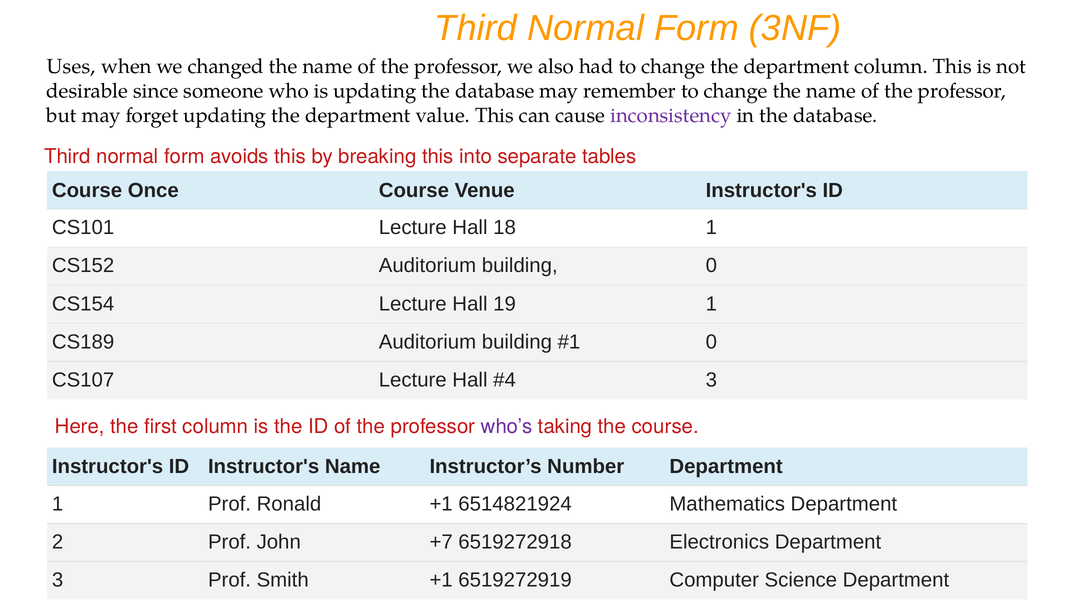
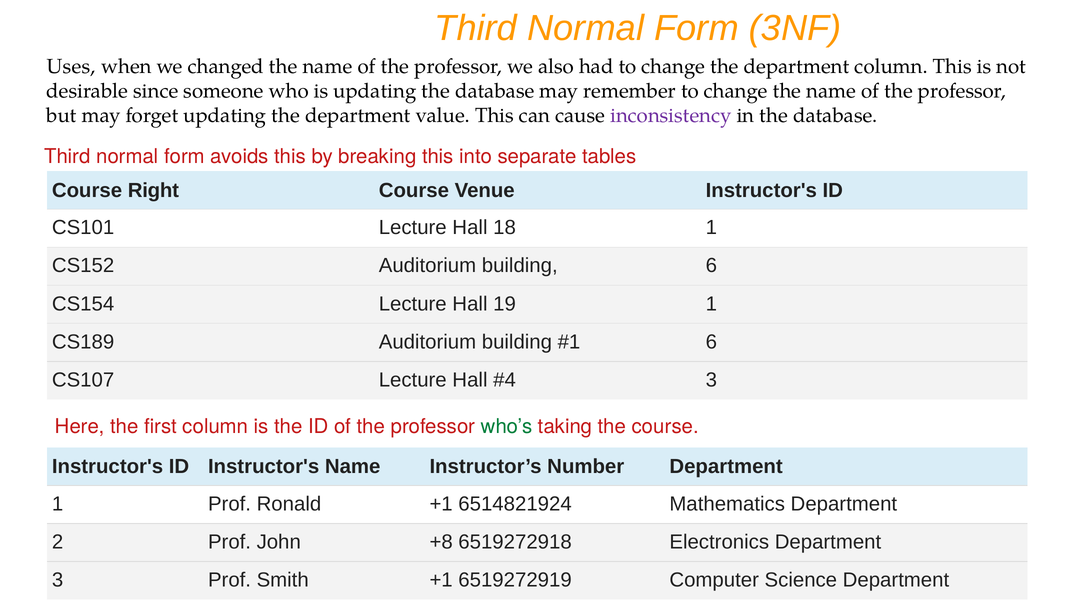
Once: Once -> Right
building 0: 0 -> 6
0 at (711, 342): 0 -> 6
who’s colour: purple -> green
+7: +7 -> +8
